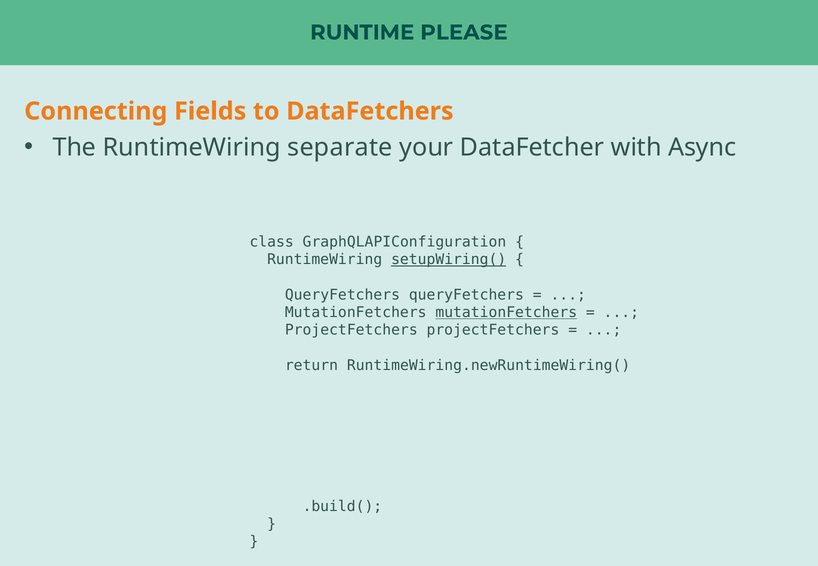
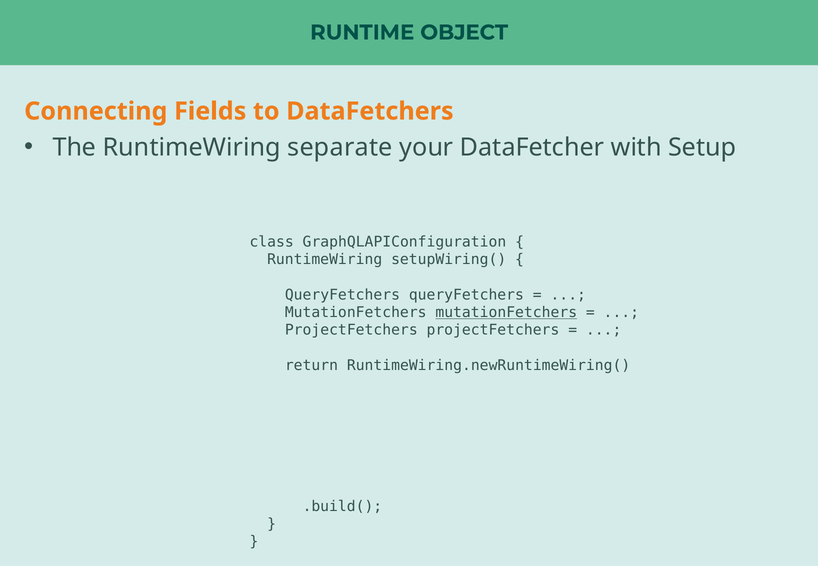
PLEASE: PLEASE -> OBJECT
Async: Async -> Setup
setupWiring( underline: present -> none
